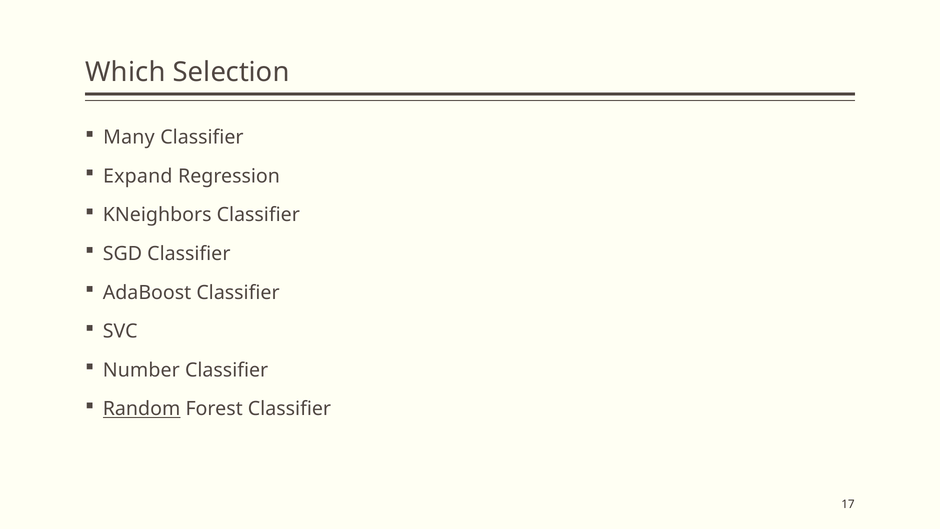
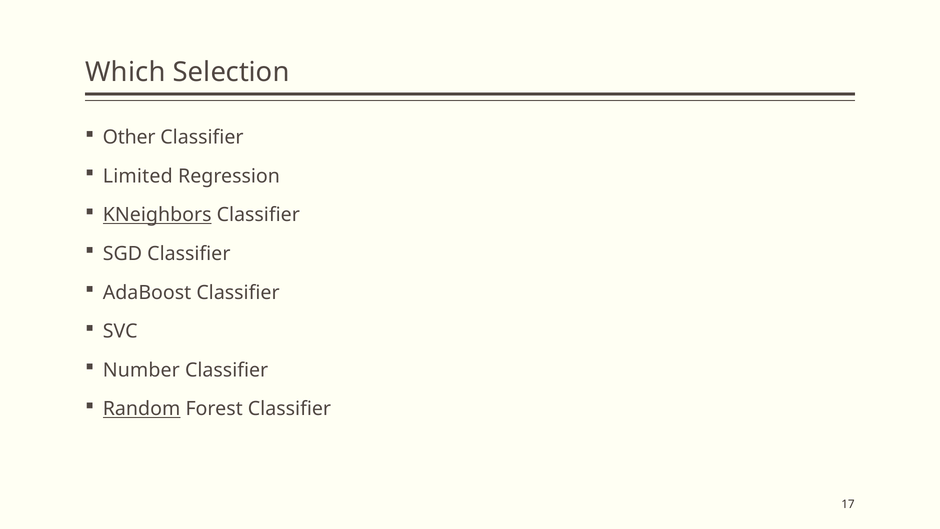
Many: Many -> Other
Expand: Expand -> Limited
KNeighbors underline: none -> present
